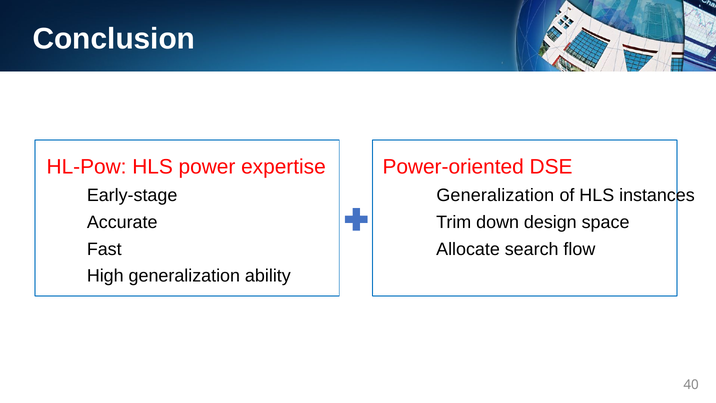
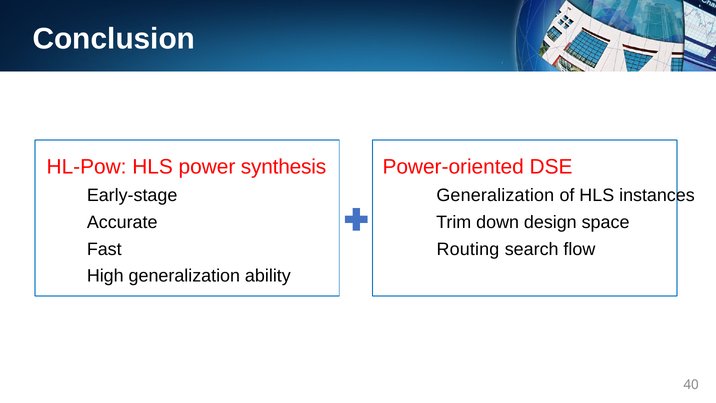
expertise: expertise -> synthesis
Allocate: Allocate -> Routing
